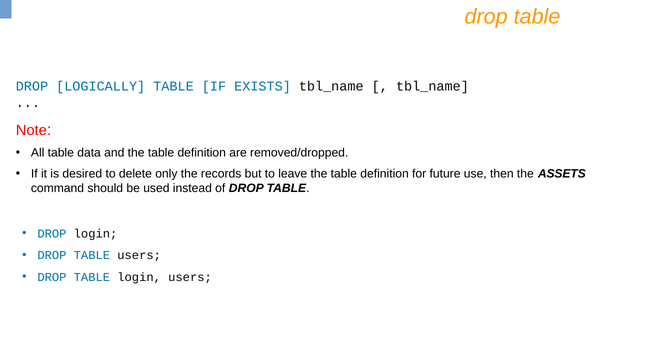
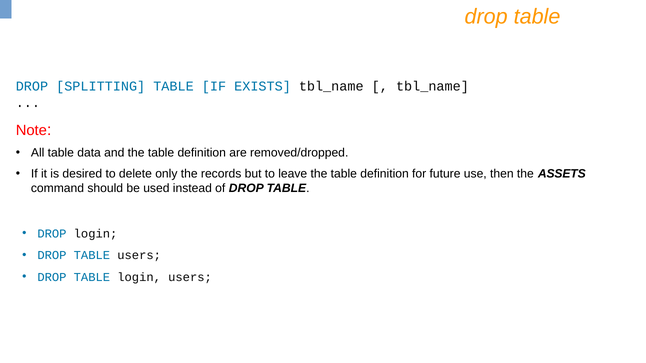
LOGICALLY: LOGICALLY -> SPLITTING
